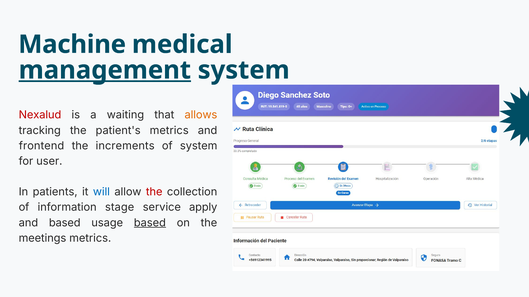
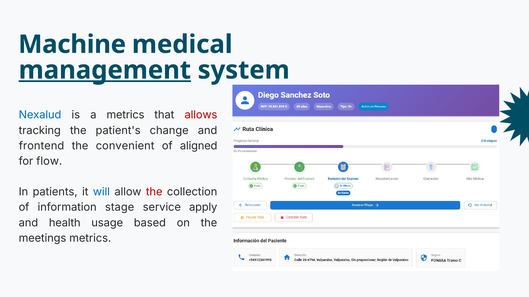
Nexalud colour: red -> blue
a waiting: waiting -> metrics
allows colour: orange -> red
patient's metrics: metrics -> change
increments: increments -> convenient
of system: system -> aligned
user: user -> flow
and based: based -> health
based at (150, 223) underline: present -> none
